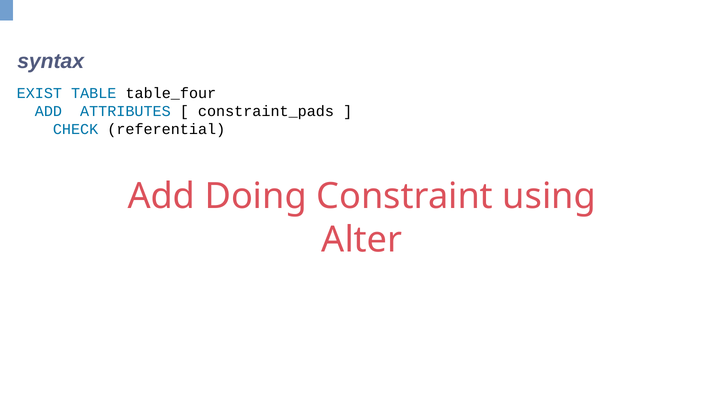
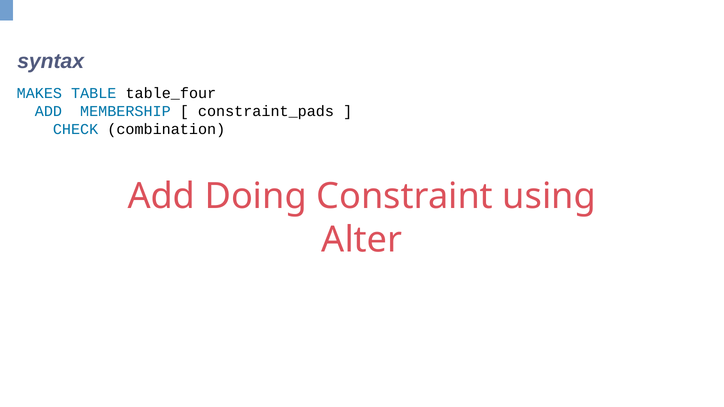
EXIST: EXIST -> MAKES
ATTRIBUTES: ATTRIBUTES -> MEMBERSHIP
referential: referential -> combination
